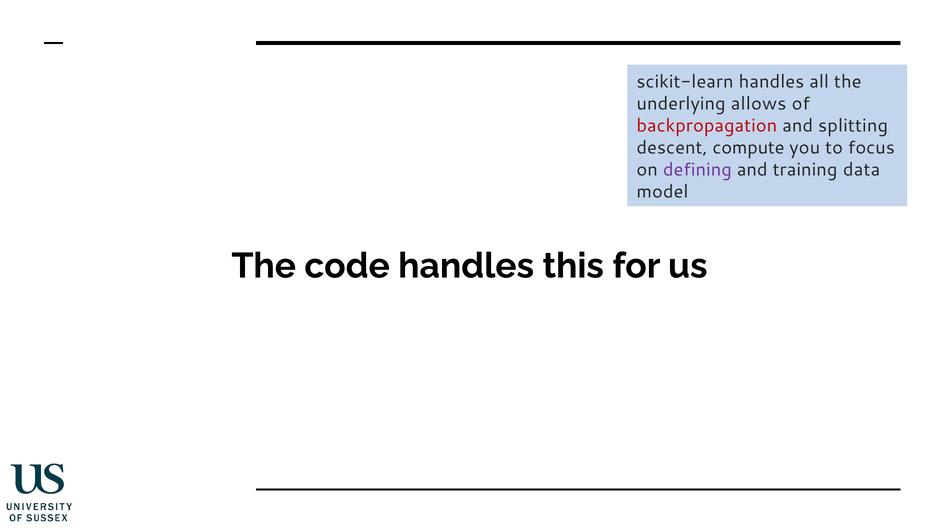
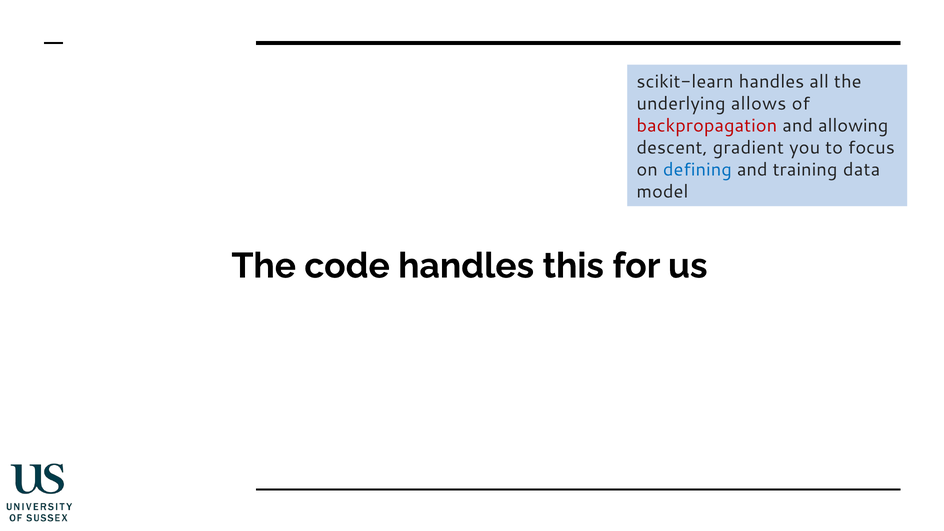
splitting: splitting -> allowing
compute: compute -> gradient
defining colour: purple -> blue
